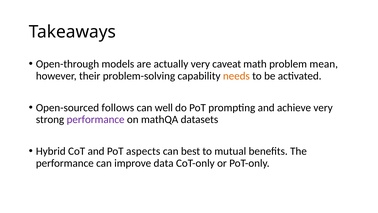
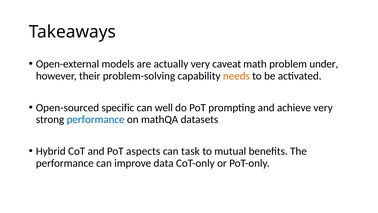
Open-through: Open-through -> Open-external
mean: mean -> under
follows: follows -> specific
performance at (96, 119) colour: purple -> blue
best: best -> task
